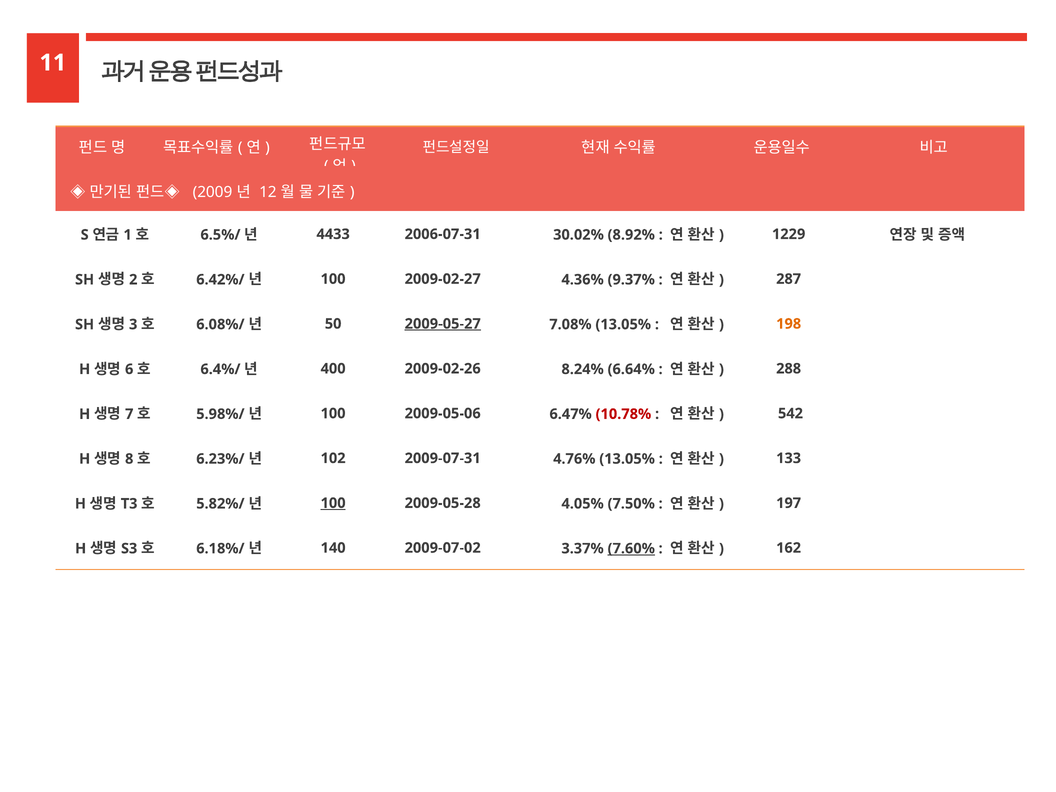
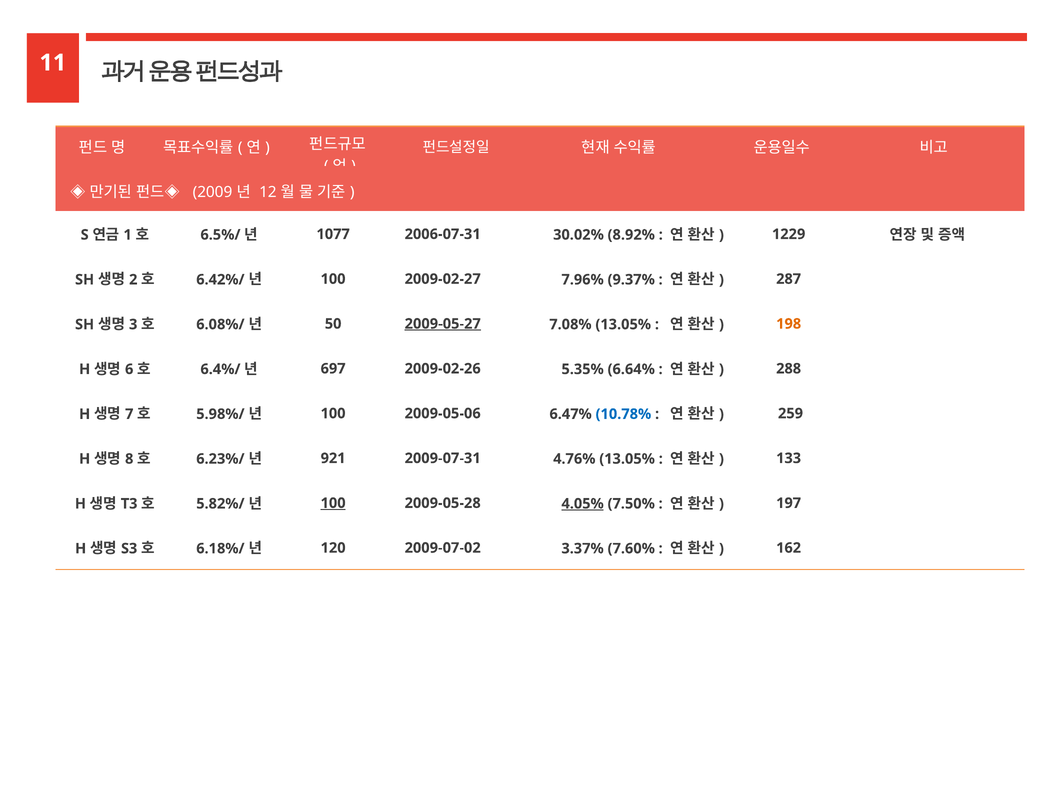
4433: 4433 -> 1077
4.36%: 4.36% -> 7.96%
400: 400 -> 697
8.24%: 8.24% -> 5.35%
10.78% colour: red -> blue
542: 542 -> 259
102: 102 -> 921
4.05% underline: none -> present
140: 140 -> 120
7.60% underline: present -> none
